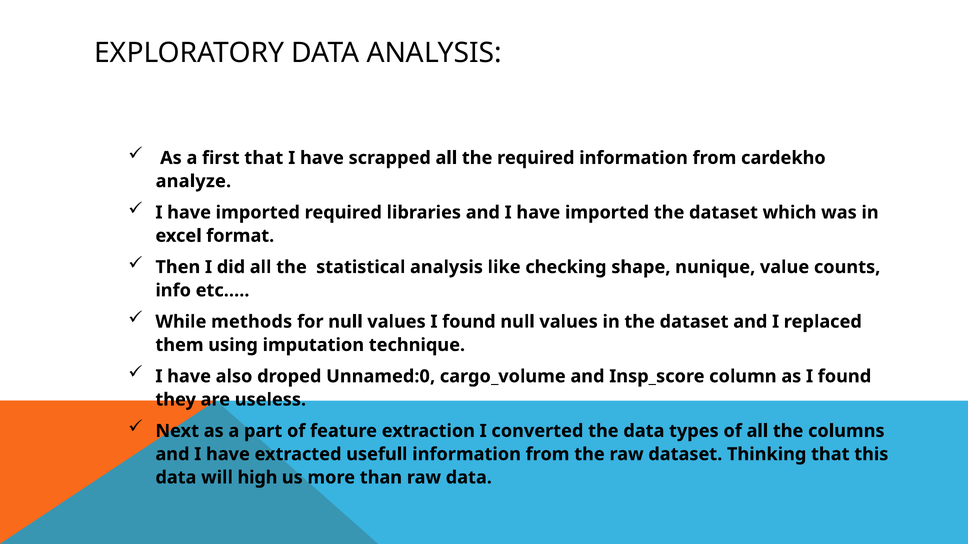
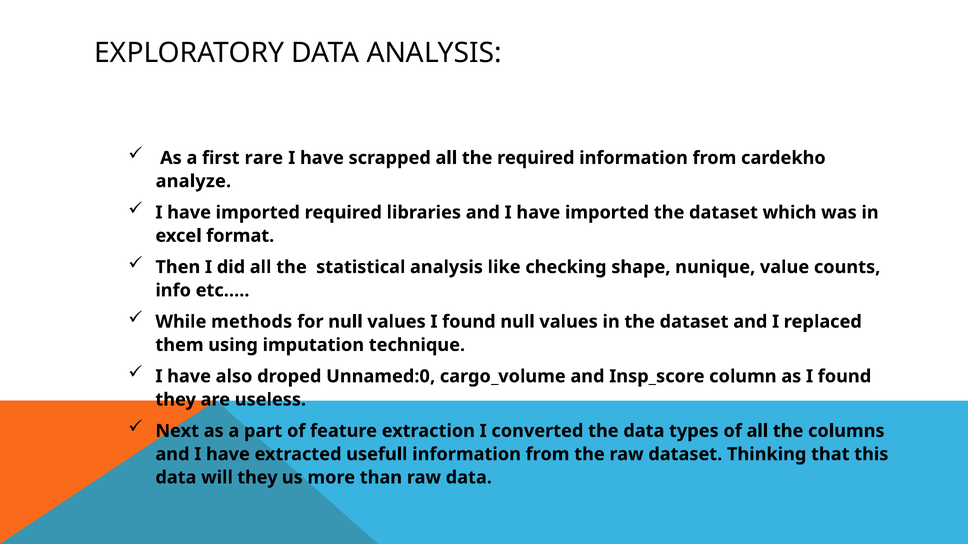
first that: that -> rare
will high: high -> they
